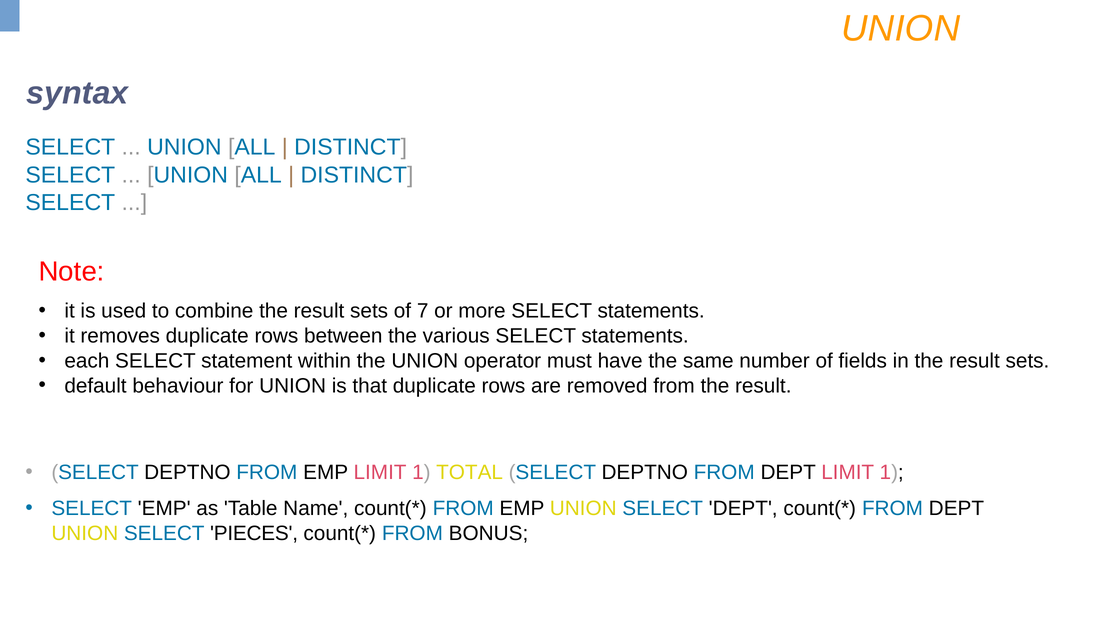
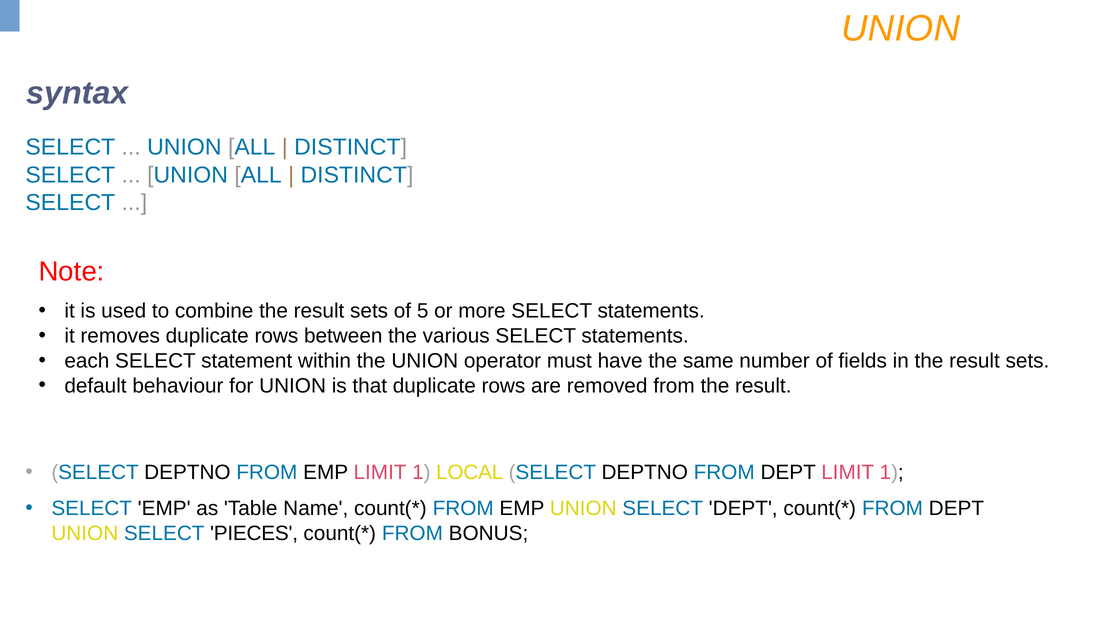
7: 7 -> 5
TOTAL: TOTAL -> LOCAL
